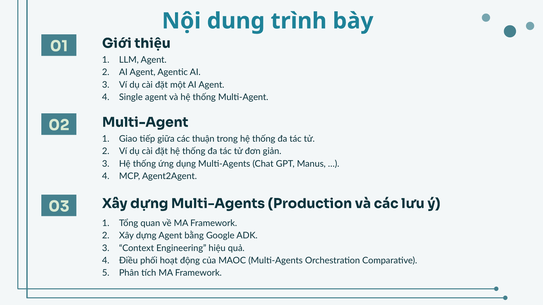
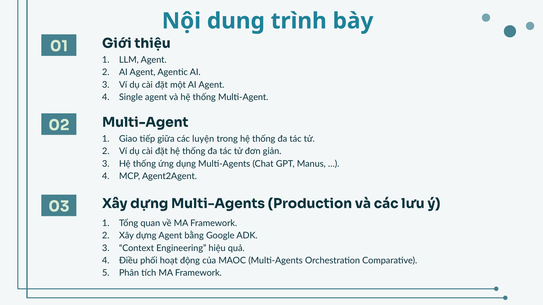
thuận: thuận -> luyện
